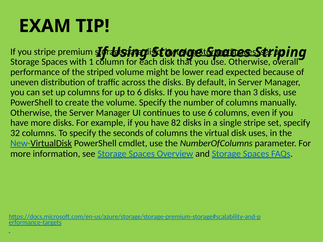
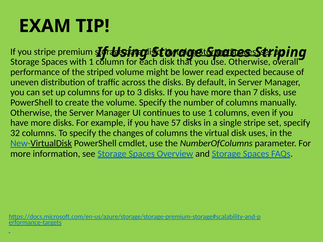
to 6: 6 -> 3
3: 3 -> 7
use 6: 6 -> 1
82: 82 -> 57
seconds: seconds -> changes
